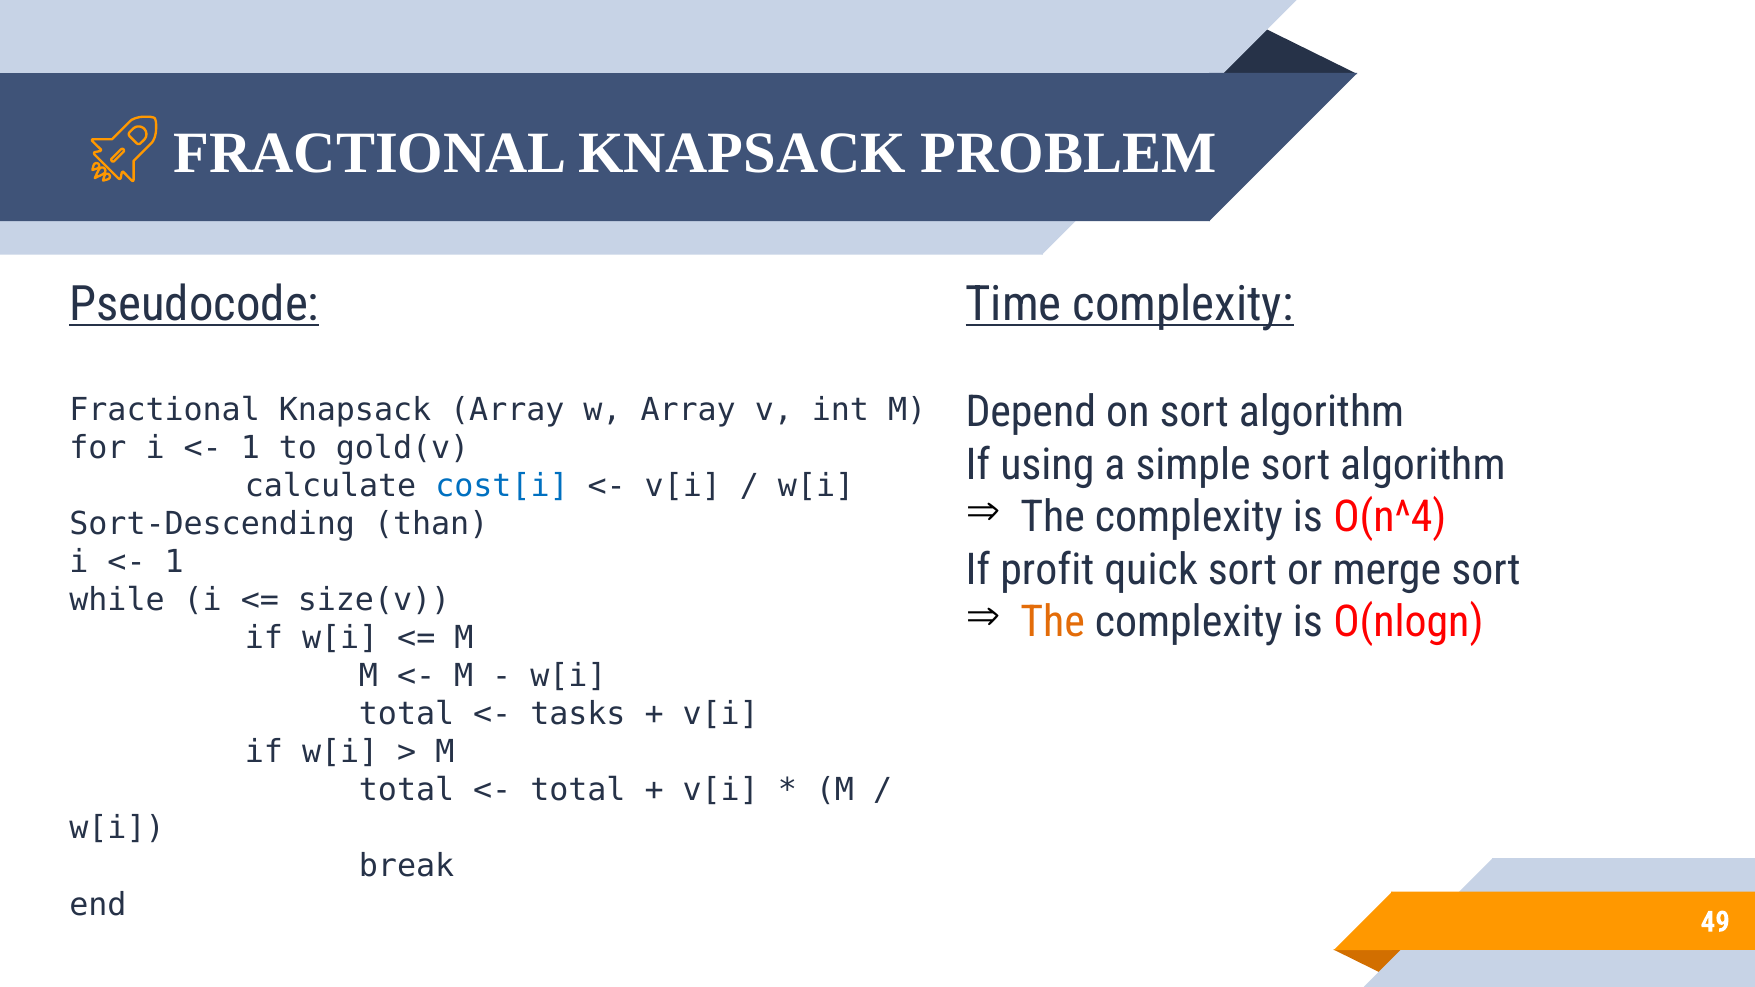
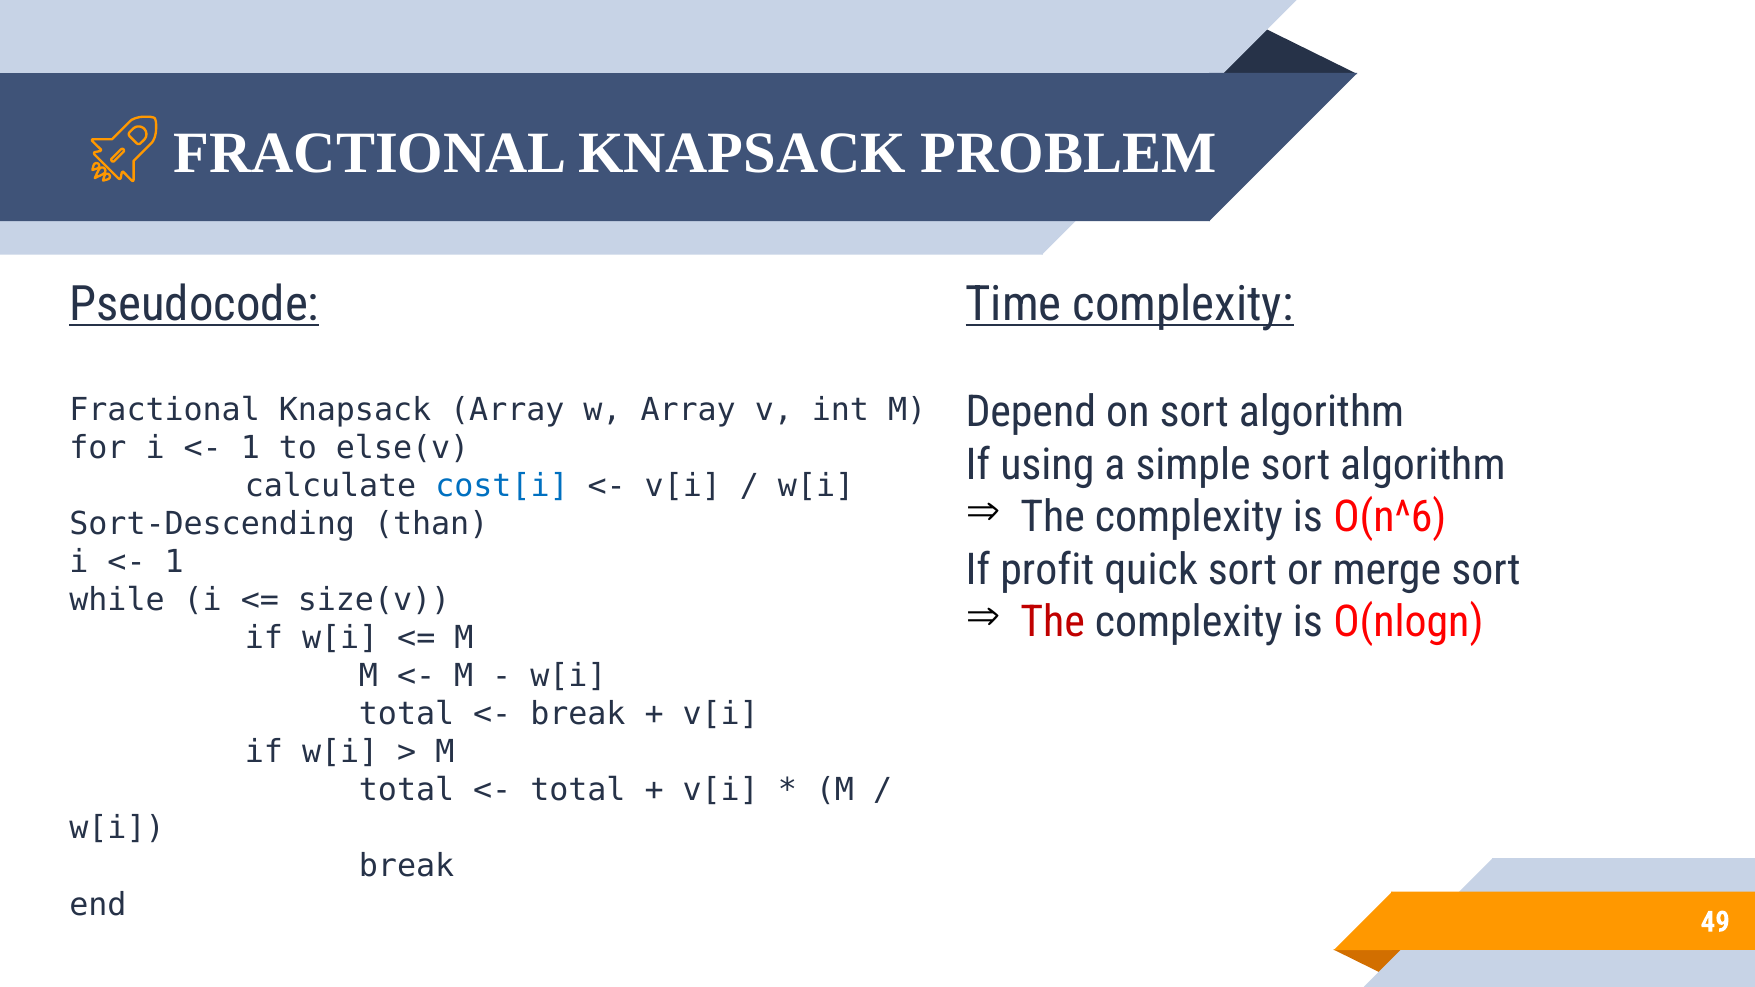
gold(v: gold(v -> else(v
O(n^4: O(n^4 -> O(n^6
The at (1053, 623) colour: orange -> red
tasks at (578, 714): tasks -> break
